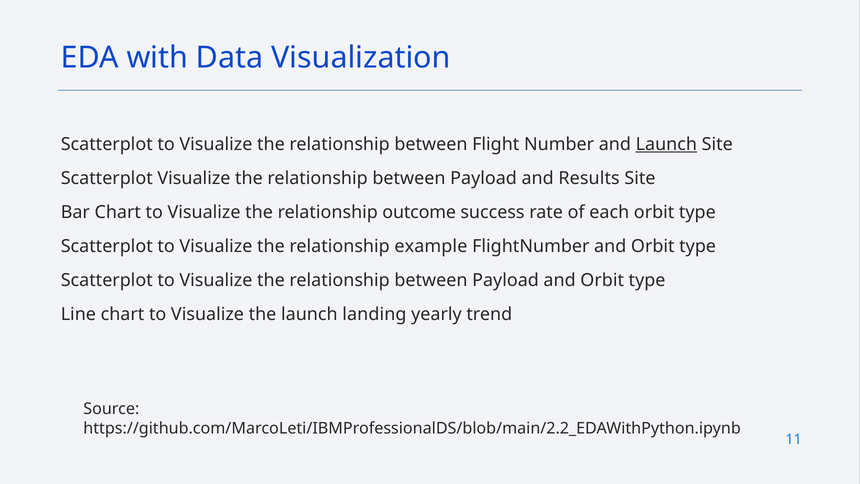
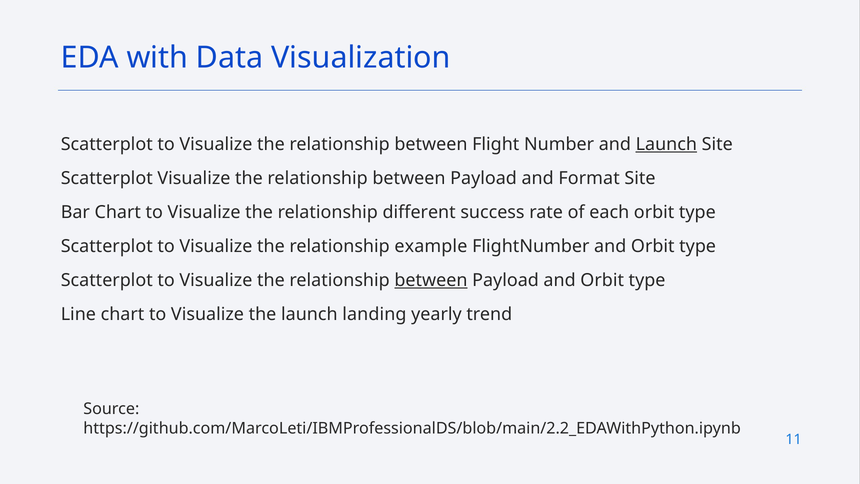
Results: Results -> Format
outcome: outcome -> different
between at (431, 280) underline: none -> present
